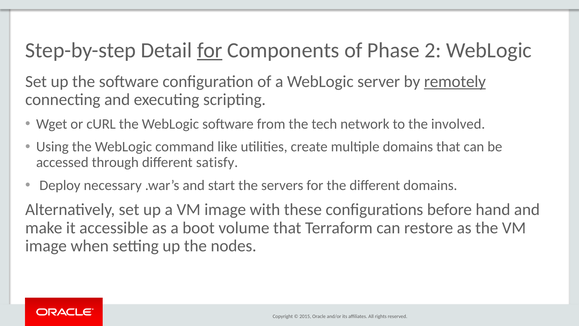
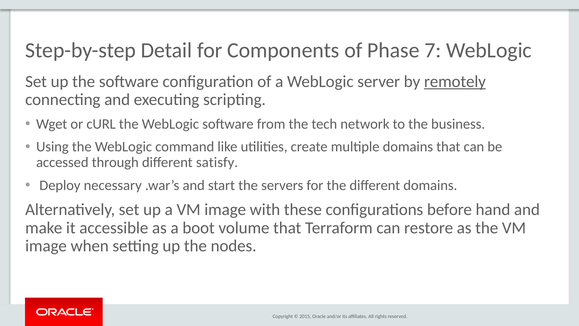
for at (210, 50) underline: present -> none
2: 2 -> 7
involved: involved -> business
